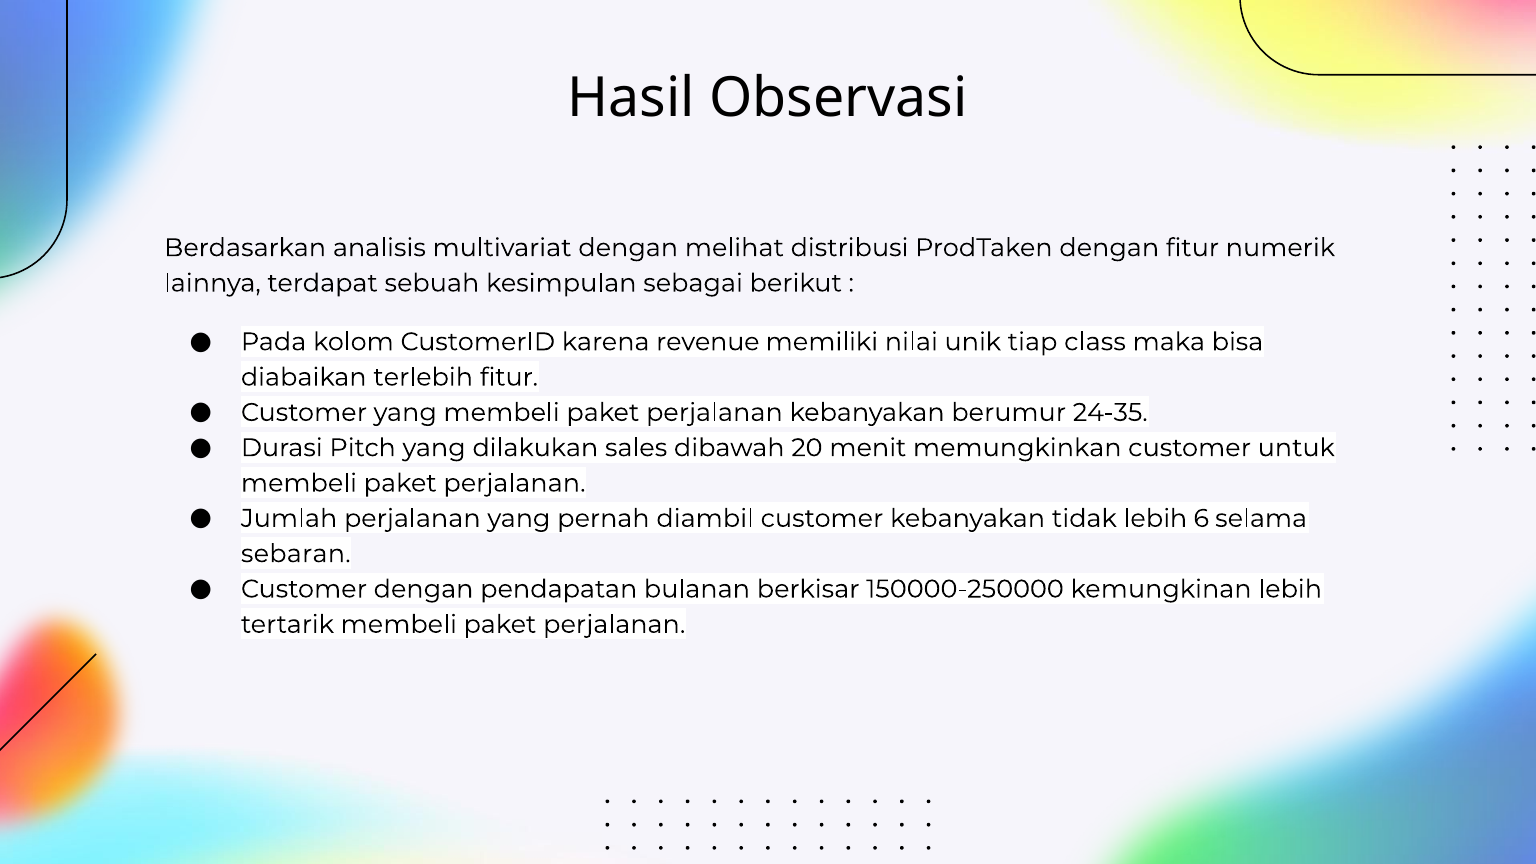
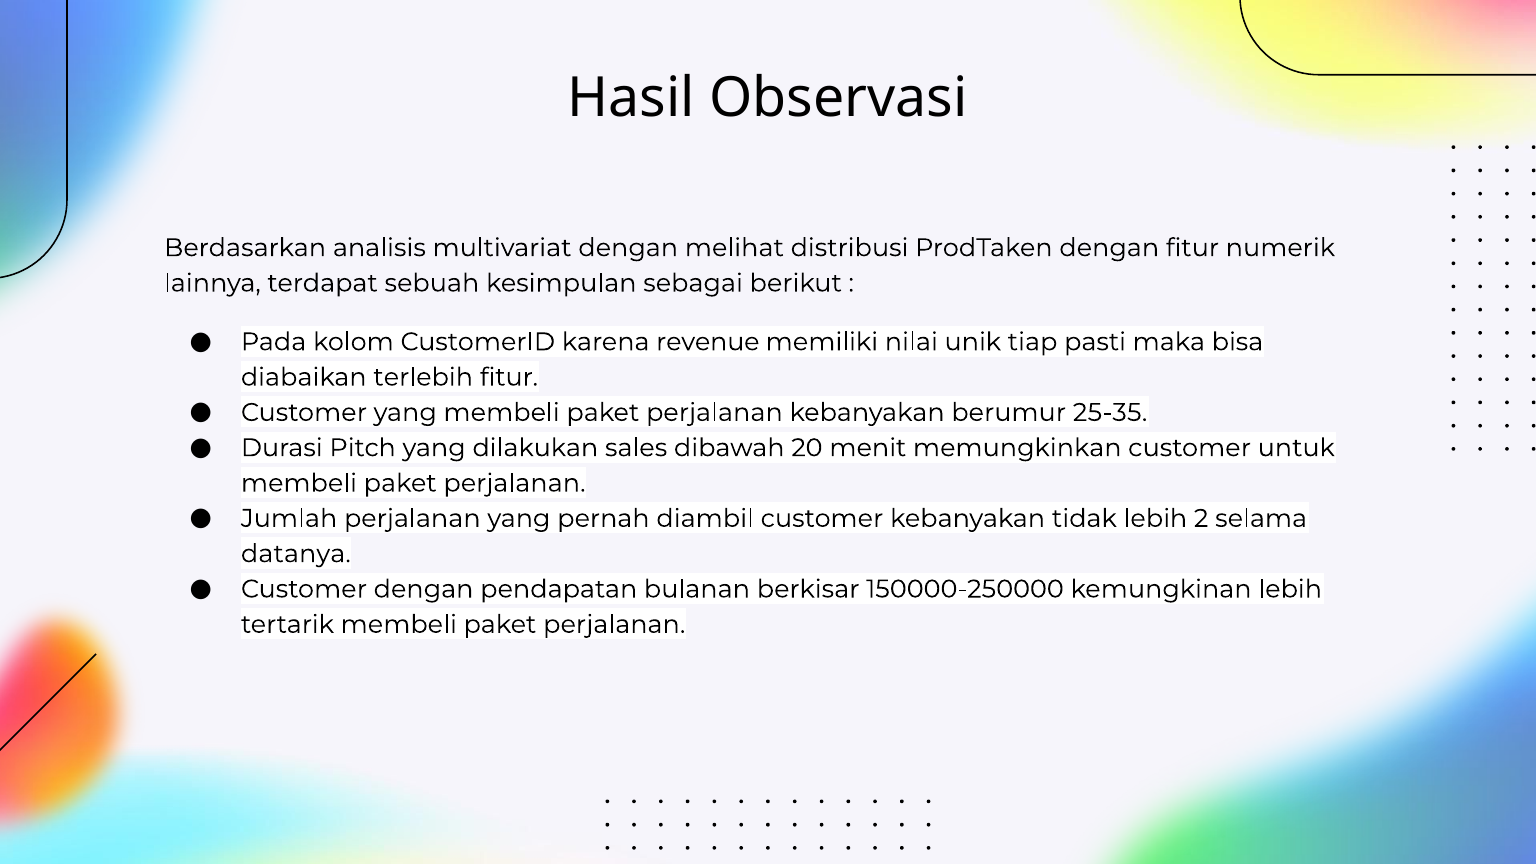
class: class -> pasti
24-35: 24-35 -> 25-35
6: 6 -> 2
sebaran: sebaran -> datanya
